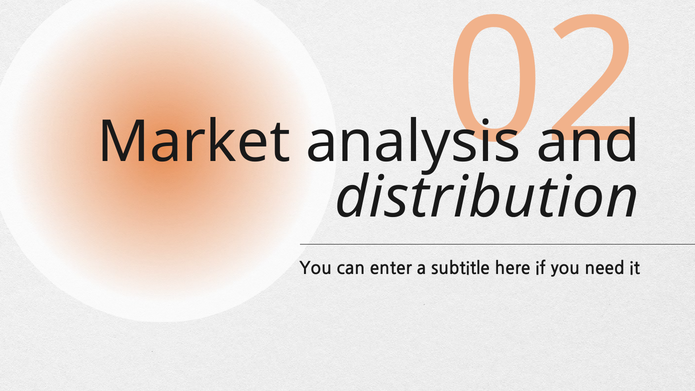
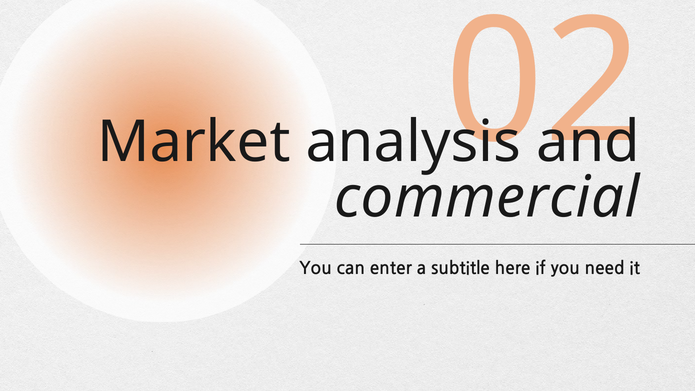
distribution: distribution -> commercial
